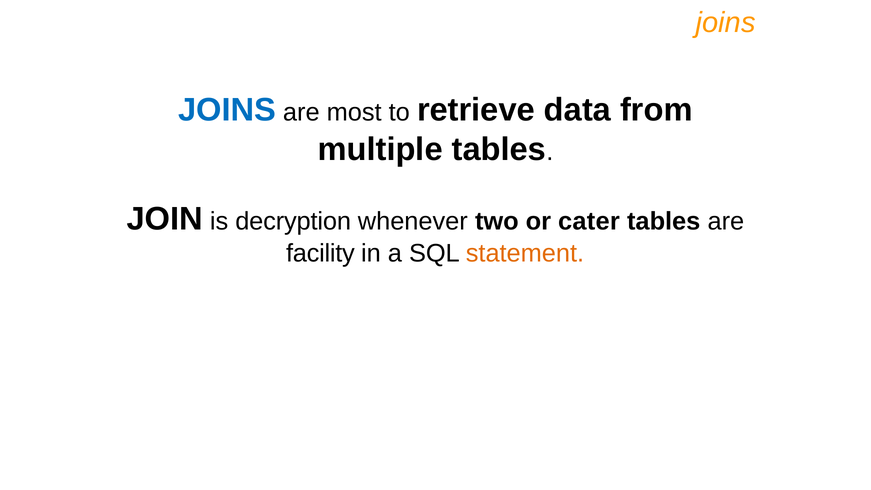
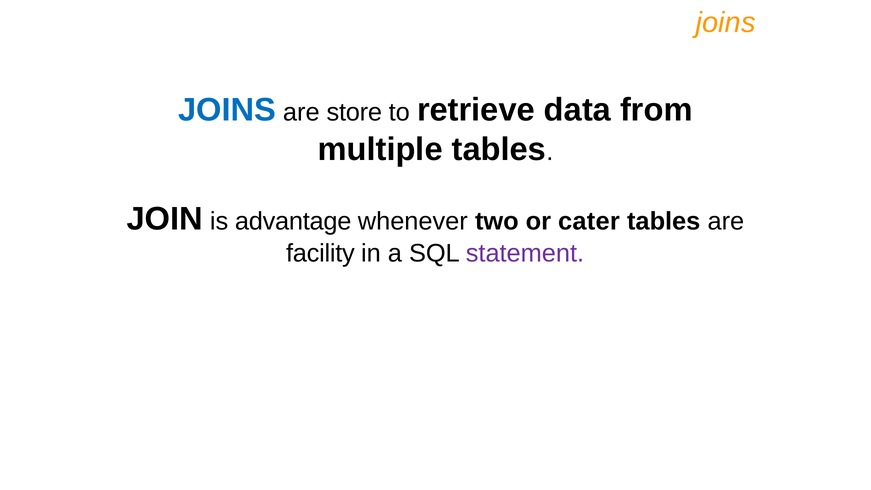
most: most -> store
decryption: decryption -> advantage
statement colour: orange -> purple
